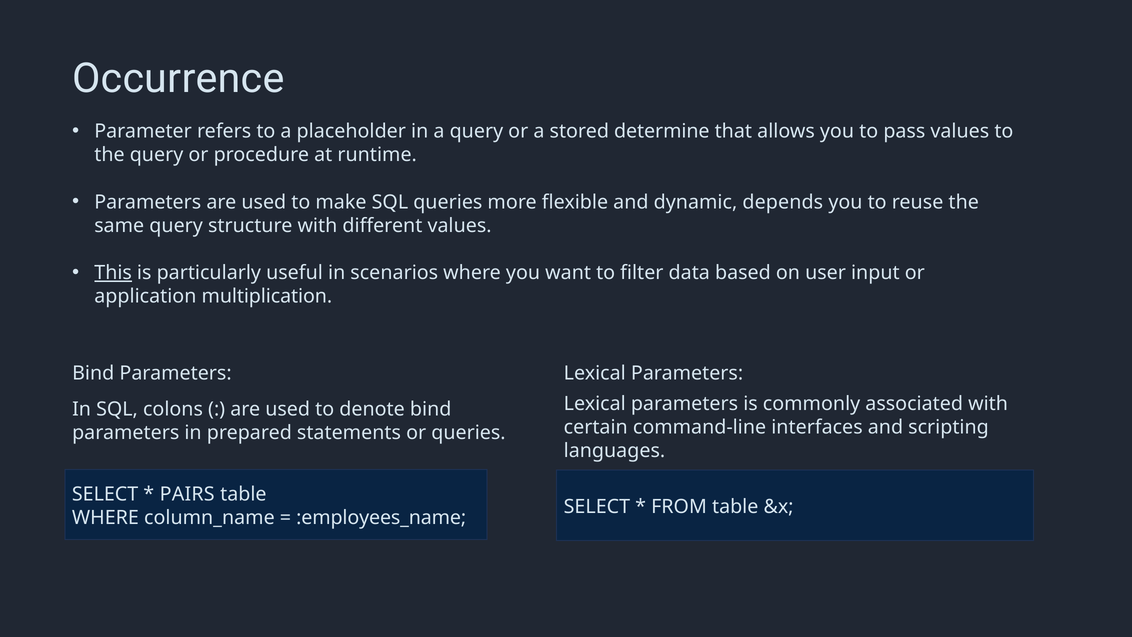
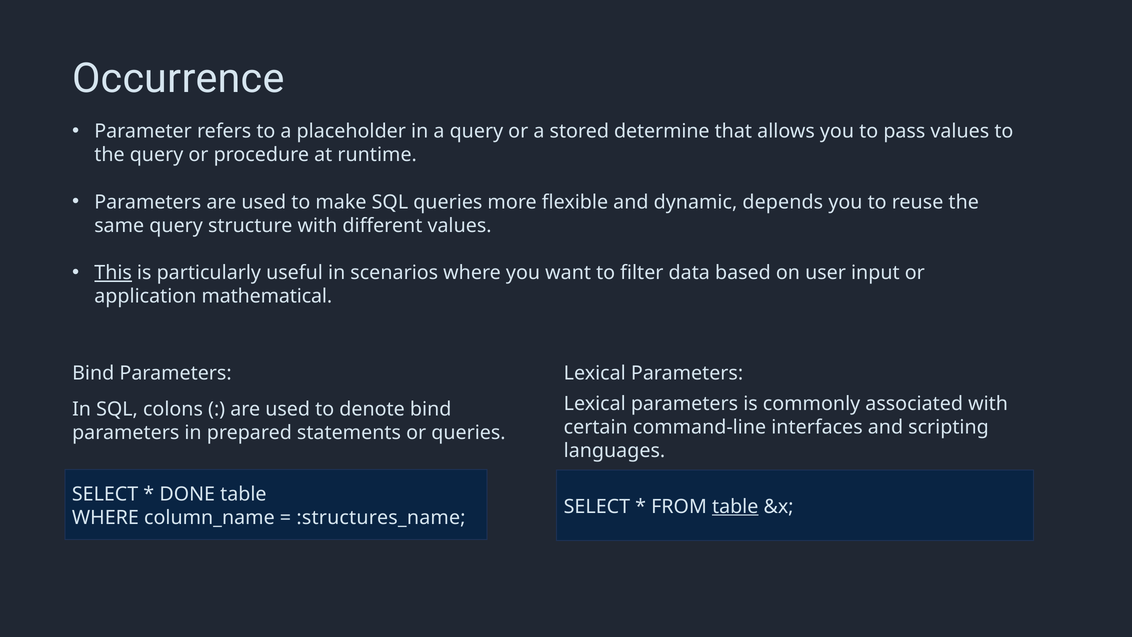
multiplication: multiplication -> mathematical
PAIRS: PAIRS -> DONE
table at (735, 506) underline: none -> present
:employees_name: :employees_name -> :structures_name
